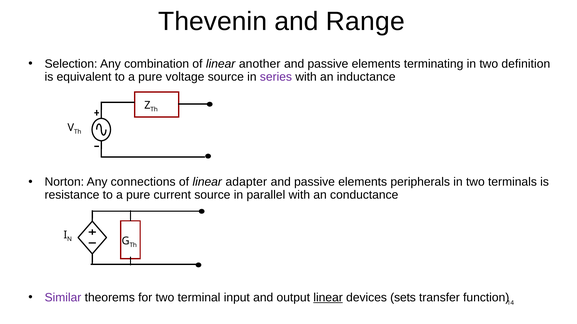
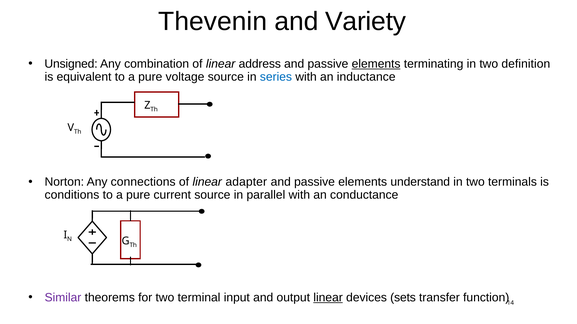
Range: Range -> Variety
Selection: Selection -> Unsigned
another: another -> address
elements at (376, 64) underline: none -> present
series colour: purple -> blue
peripherals: peripherals -> understand
resistance: resistance -> conditions
